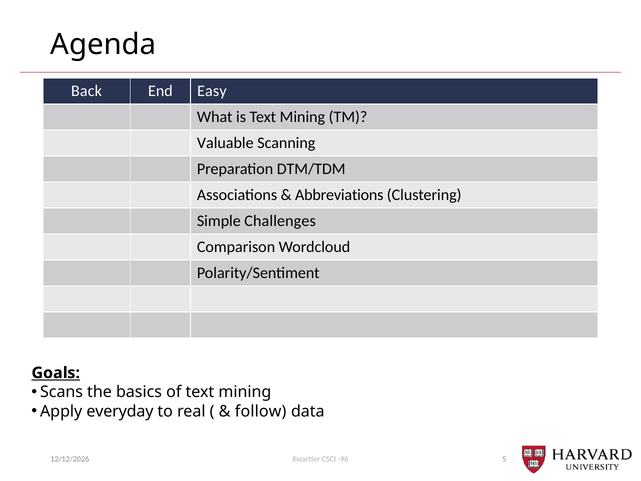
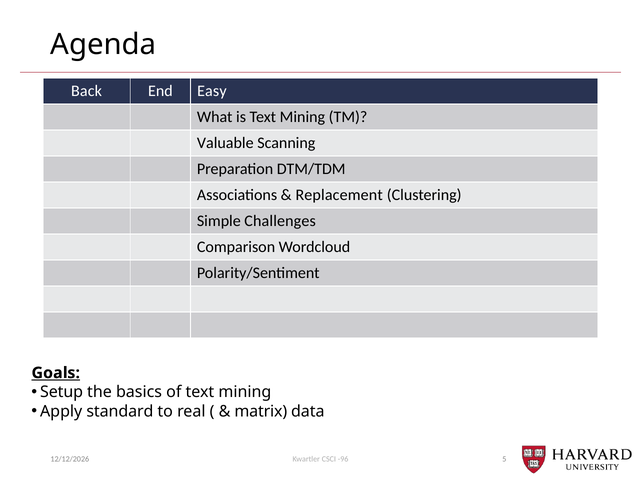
Abbreviations: Abbreviations -> Replacement
Scans: Scans -> Setup
everyday: everyday -> standard
follow: follow -> matrix
